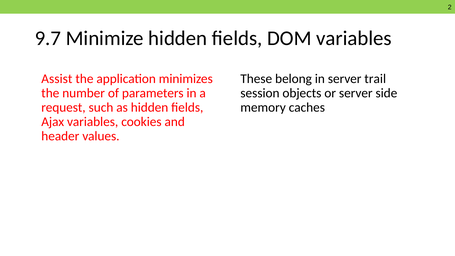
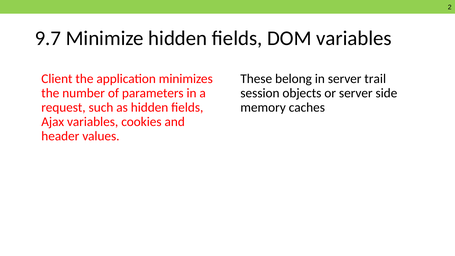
Assist: Assist -> Client
